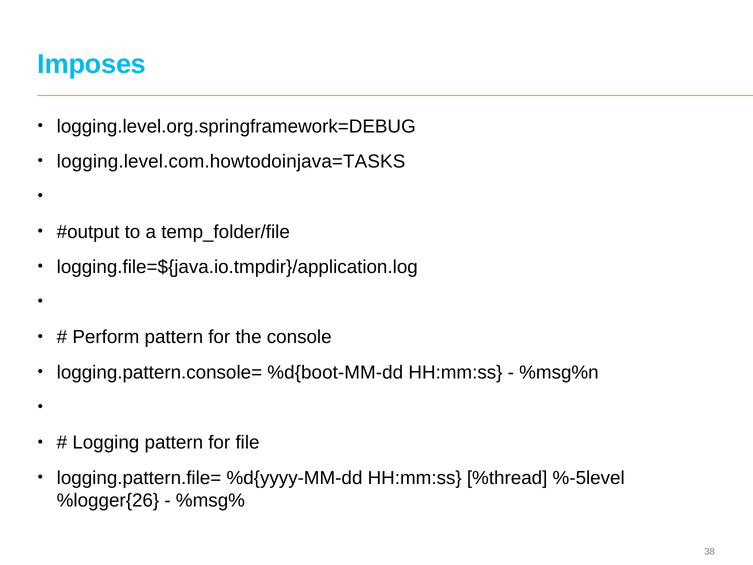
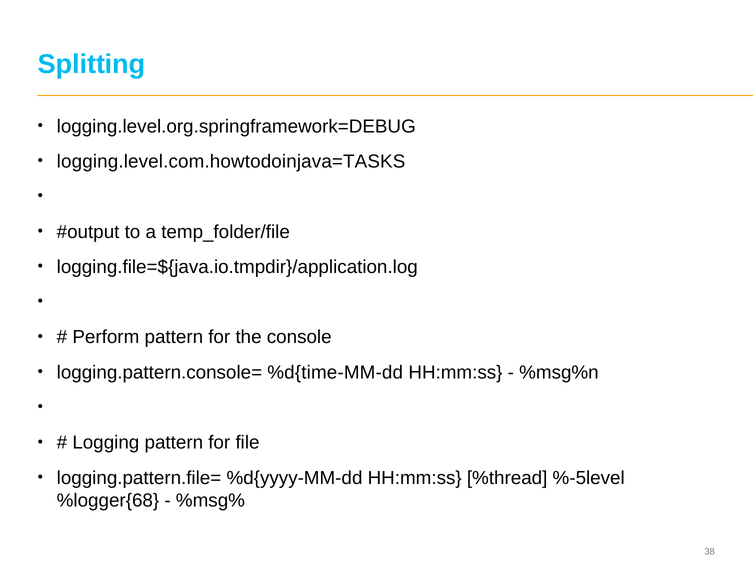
Imposes: Imposes -> Splitting
%d{boot-MM-dd: %d{boot-MM-dd -> %d{time-MM-dd
%logger{26: %logger{26 -> %logger{68
